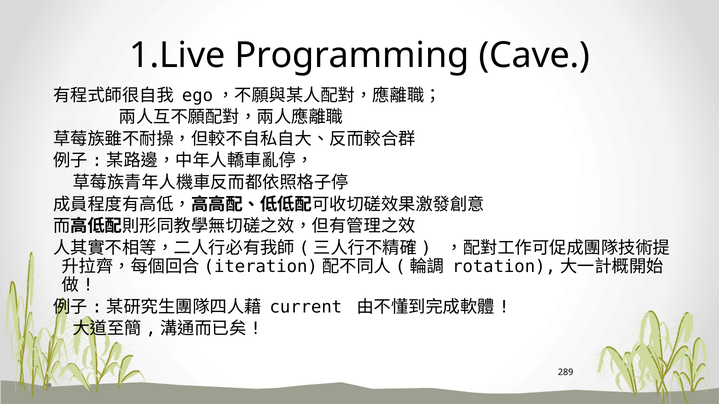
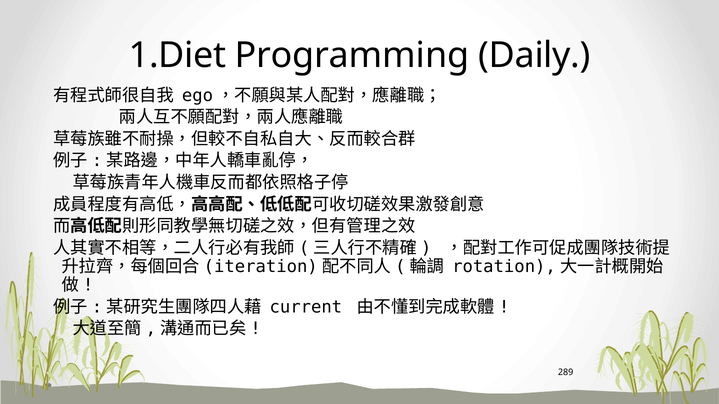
1.Live: 1.Live -> 1.Diet
Cave: Cave -> Daily
